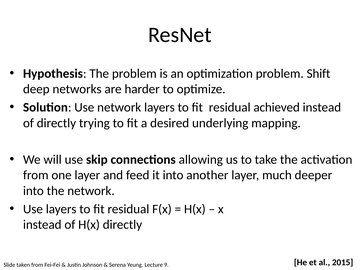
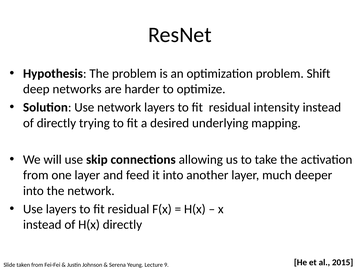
achieved: achieved -> intensity
